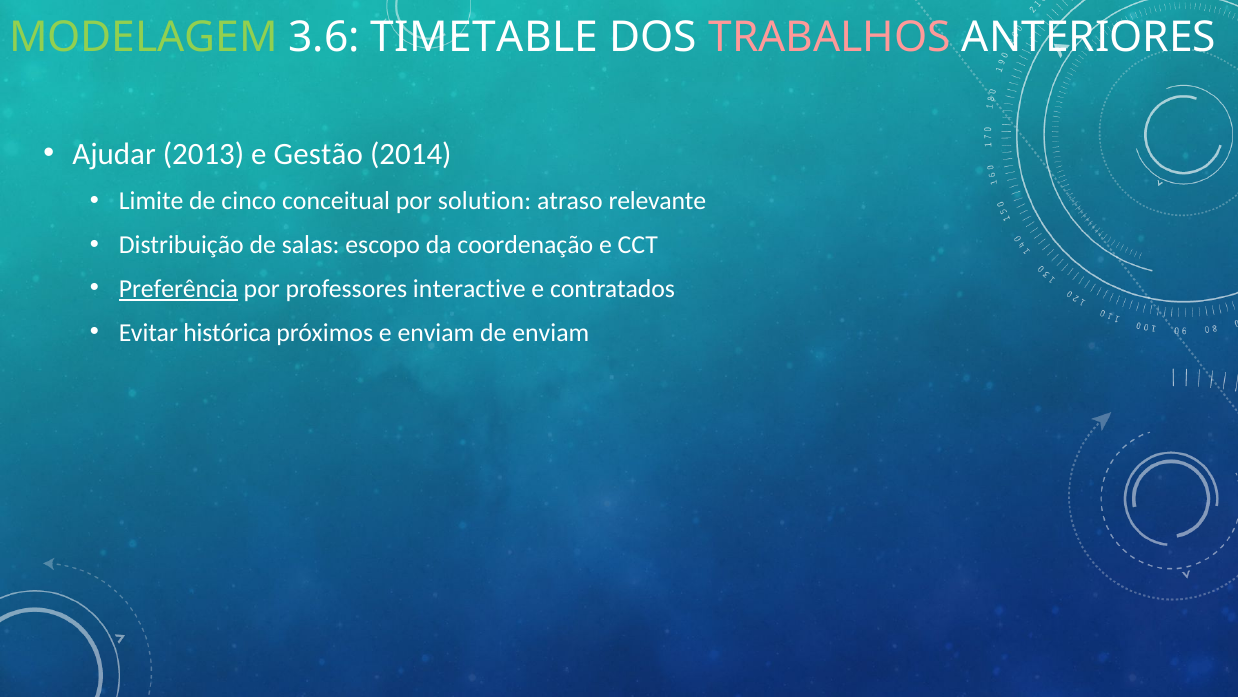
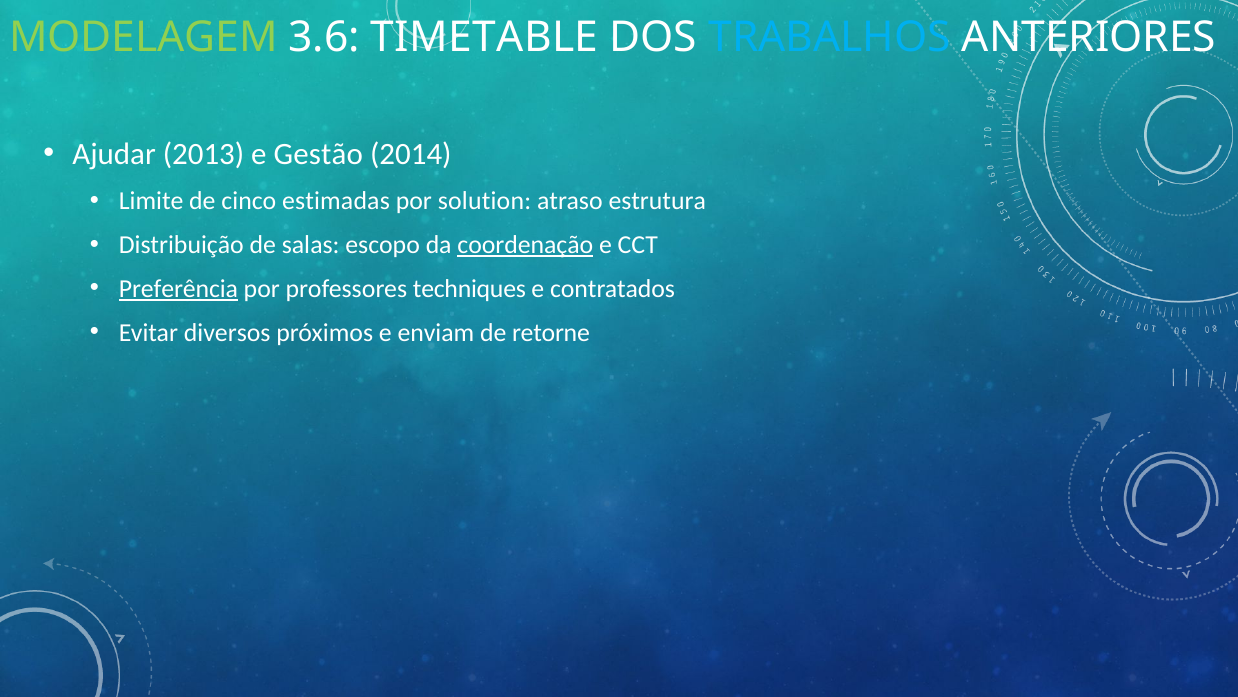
TRABALHOS colour: pink -> light blue
conceitual: conceitual -> estimadas
relevante: relevante -> estrutura
coordenação underline: none -> present
interactive: interactive -> techniques
histórica: histórica -> diversos
de enviam: enviam -> retorne
